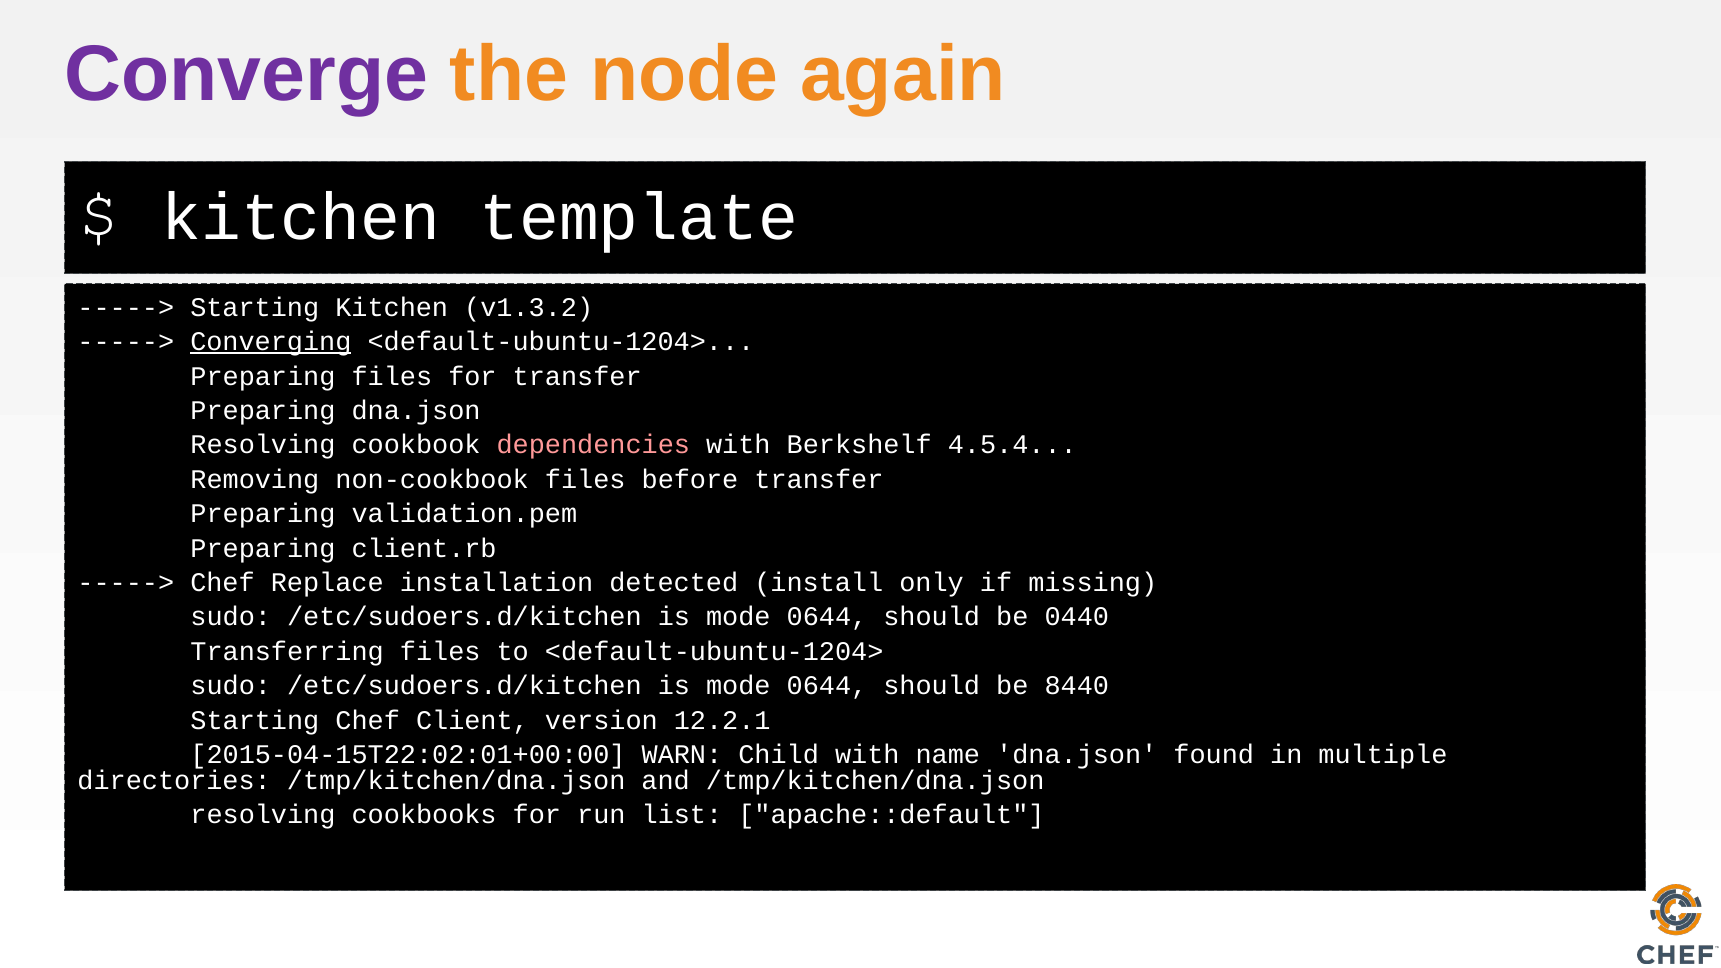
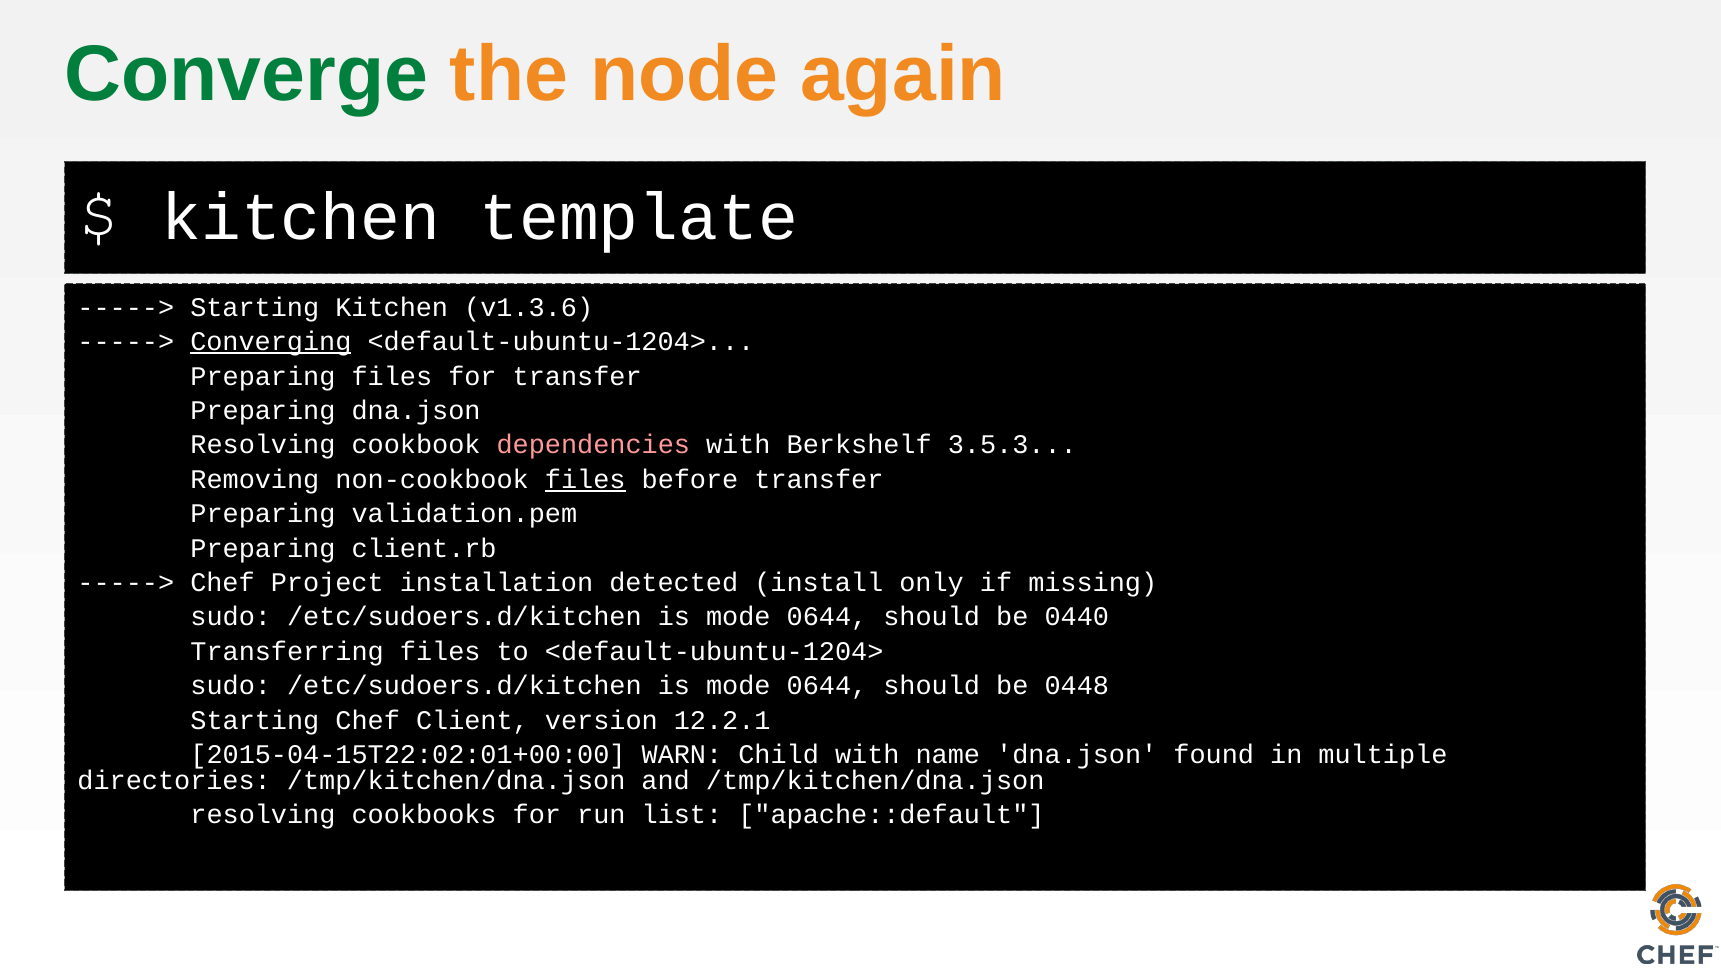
Converge colour: purple -> green
v1.3.2: v1.3.2 -> v1.3.6
4.5.4: 4.5.4 -> 3.5.3
files at (585, 479) underline: none -> present
Replace: Replace -> Project
8440: 8440 -> 0448
